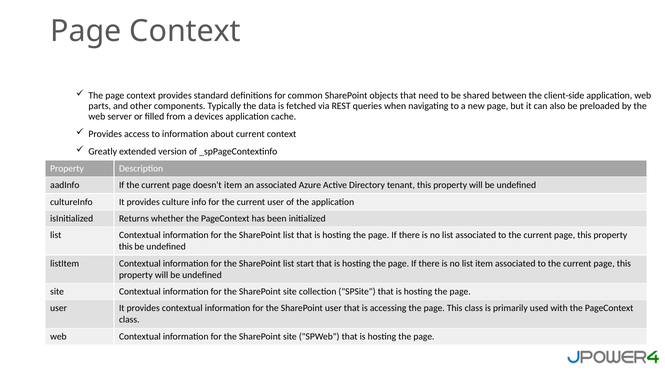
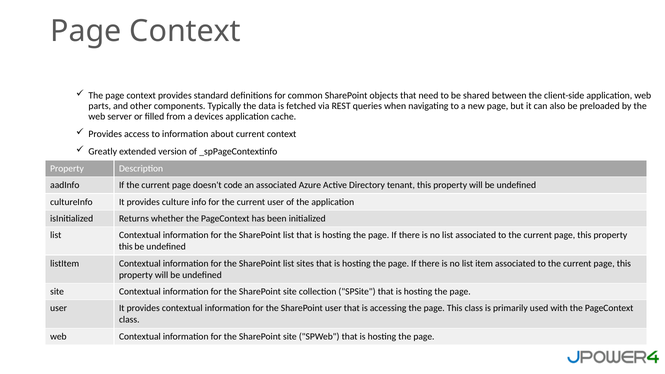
doesn't item: item -> code
start: start -> sites
